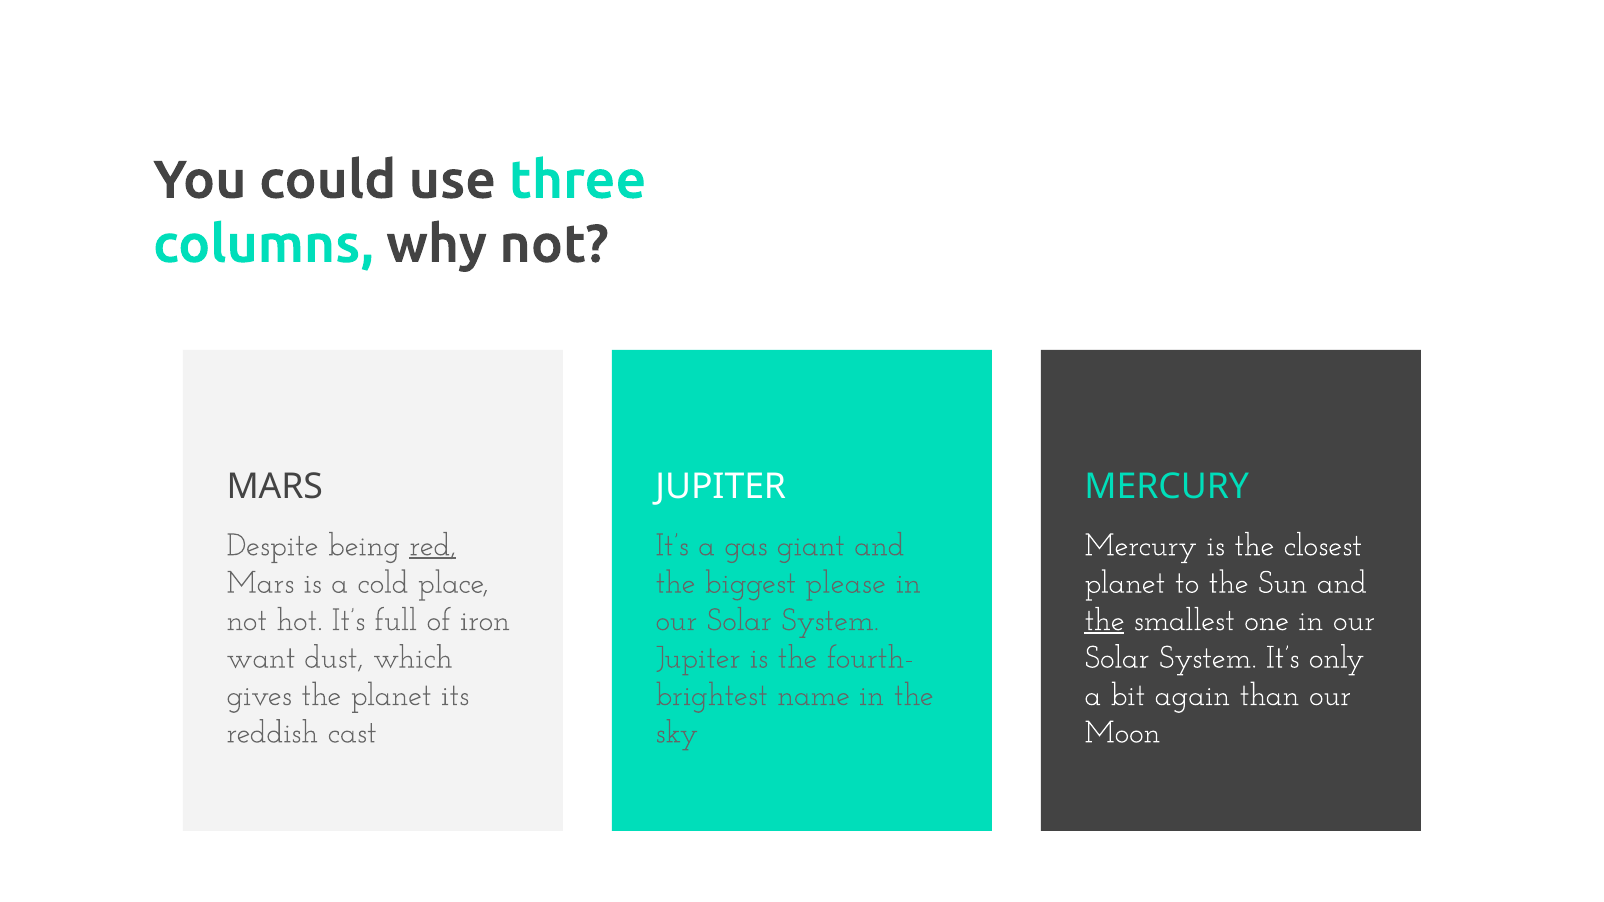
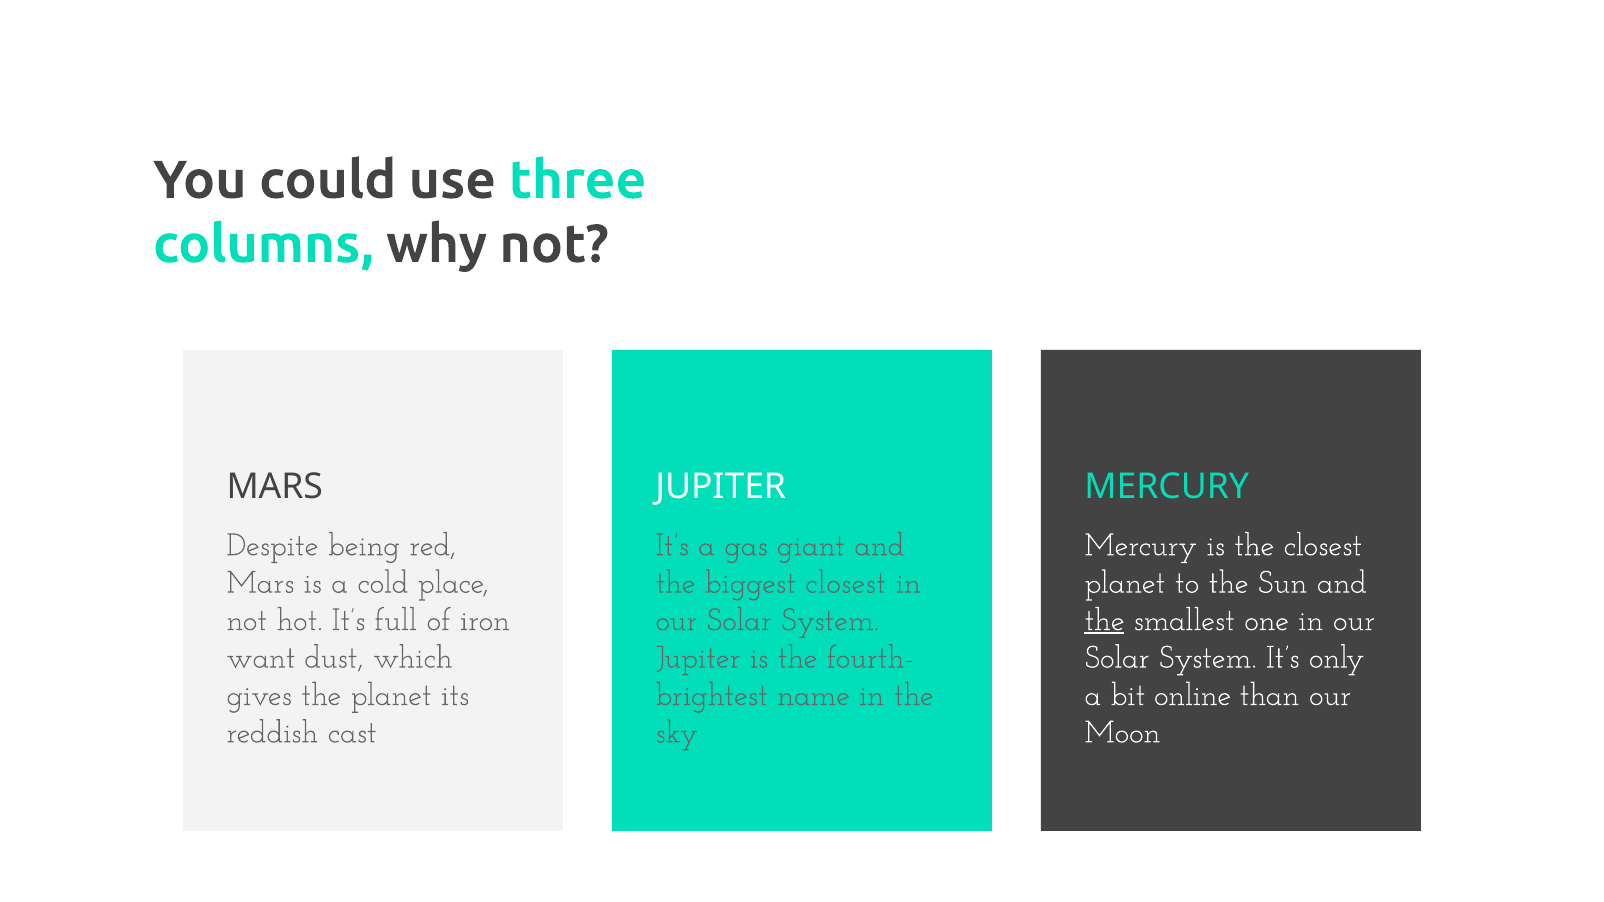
red underline: present -> none
biggest please: please -> closest
again: again -> online
